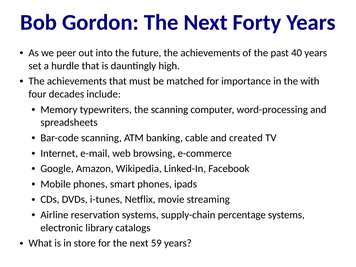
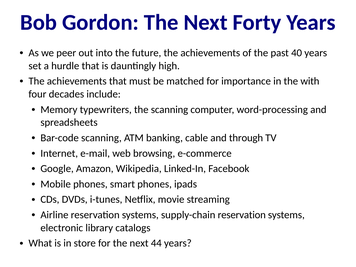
created: created -> through
supply-chain percentage: percentage -> reservation
59: 59 -> 44
